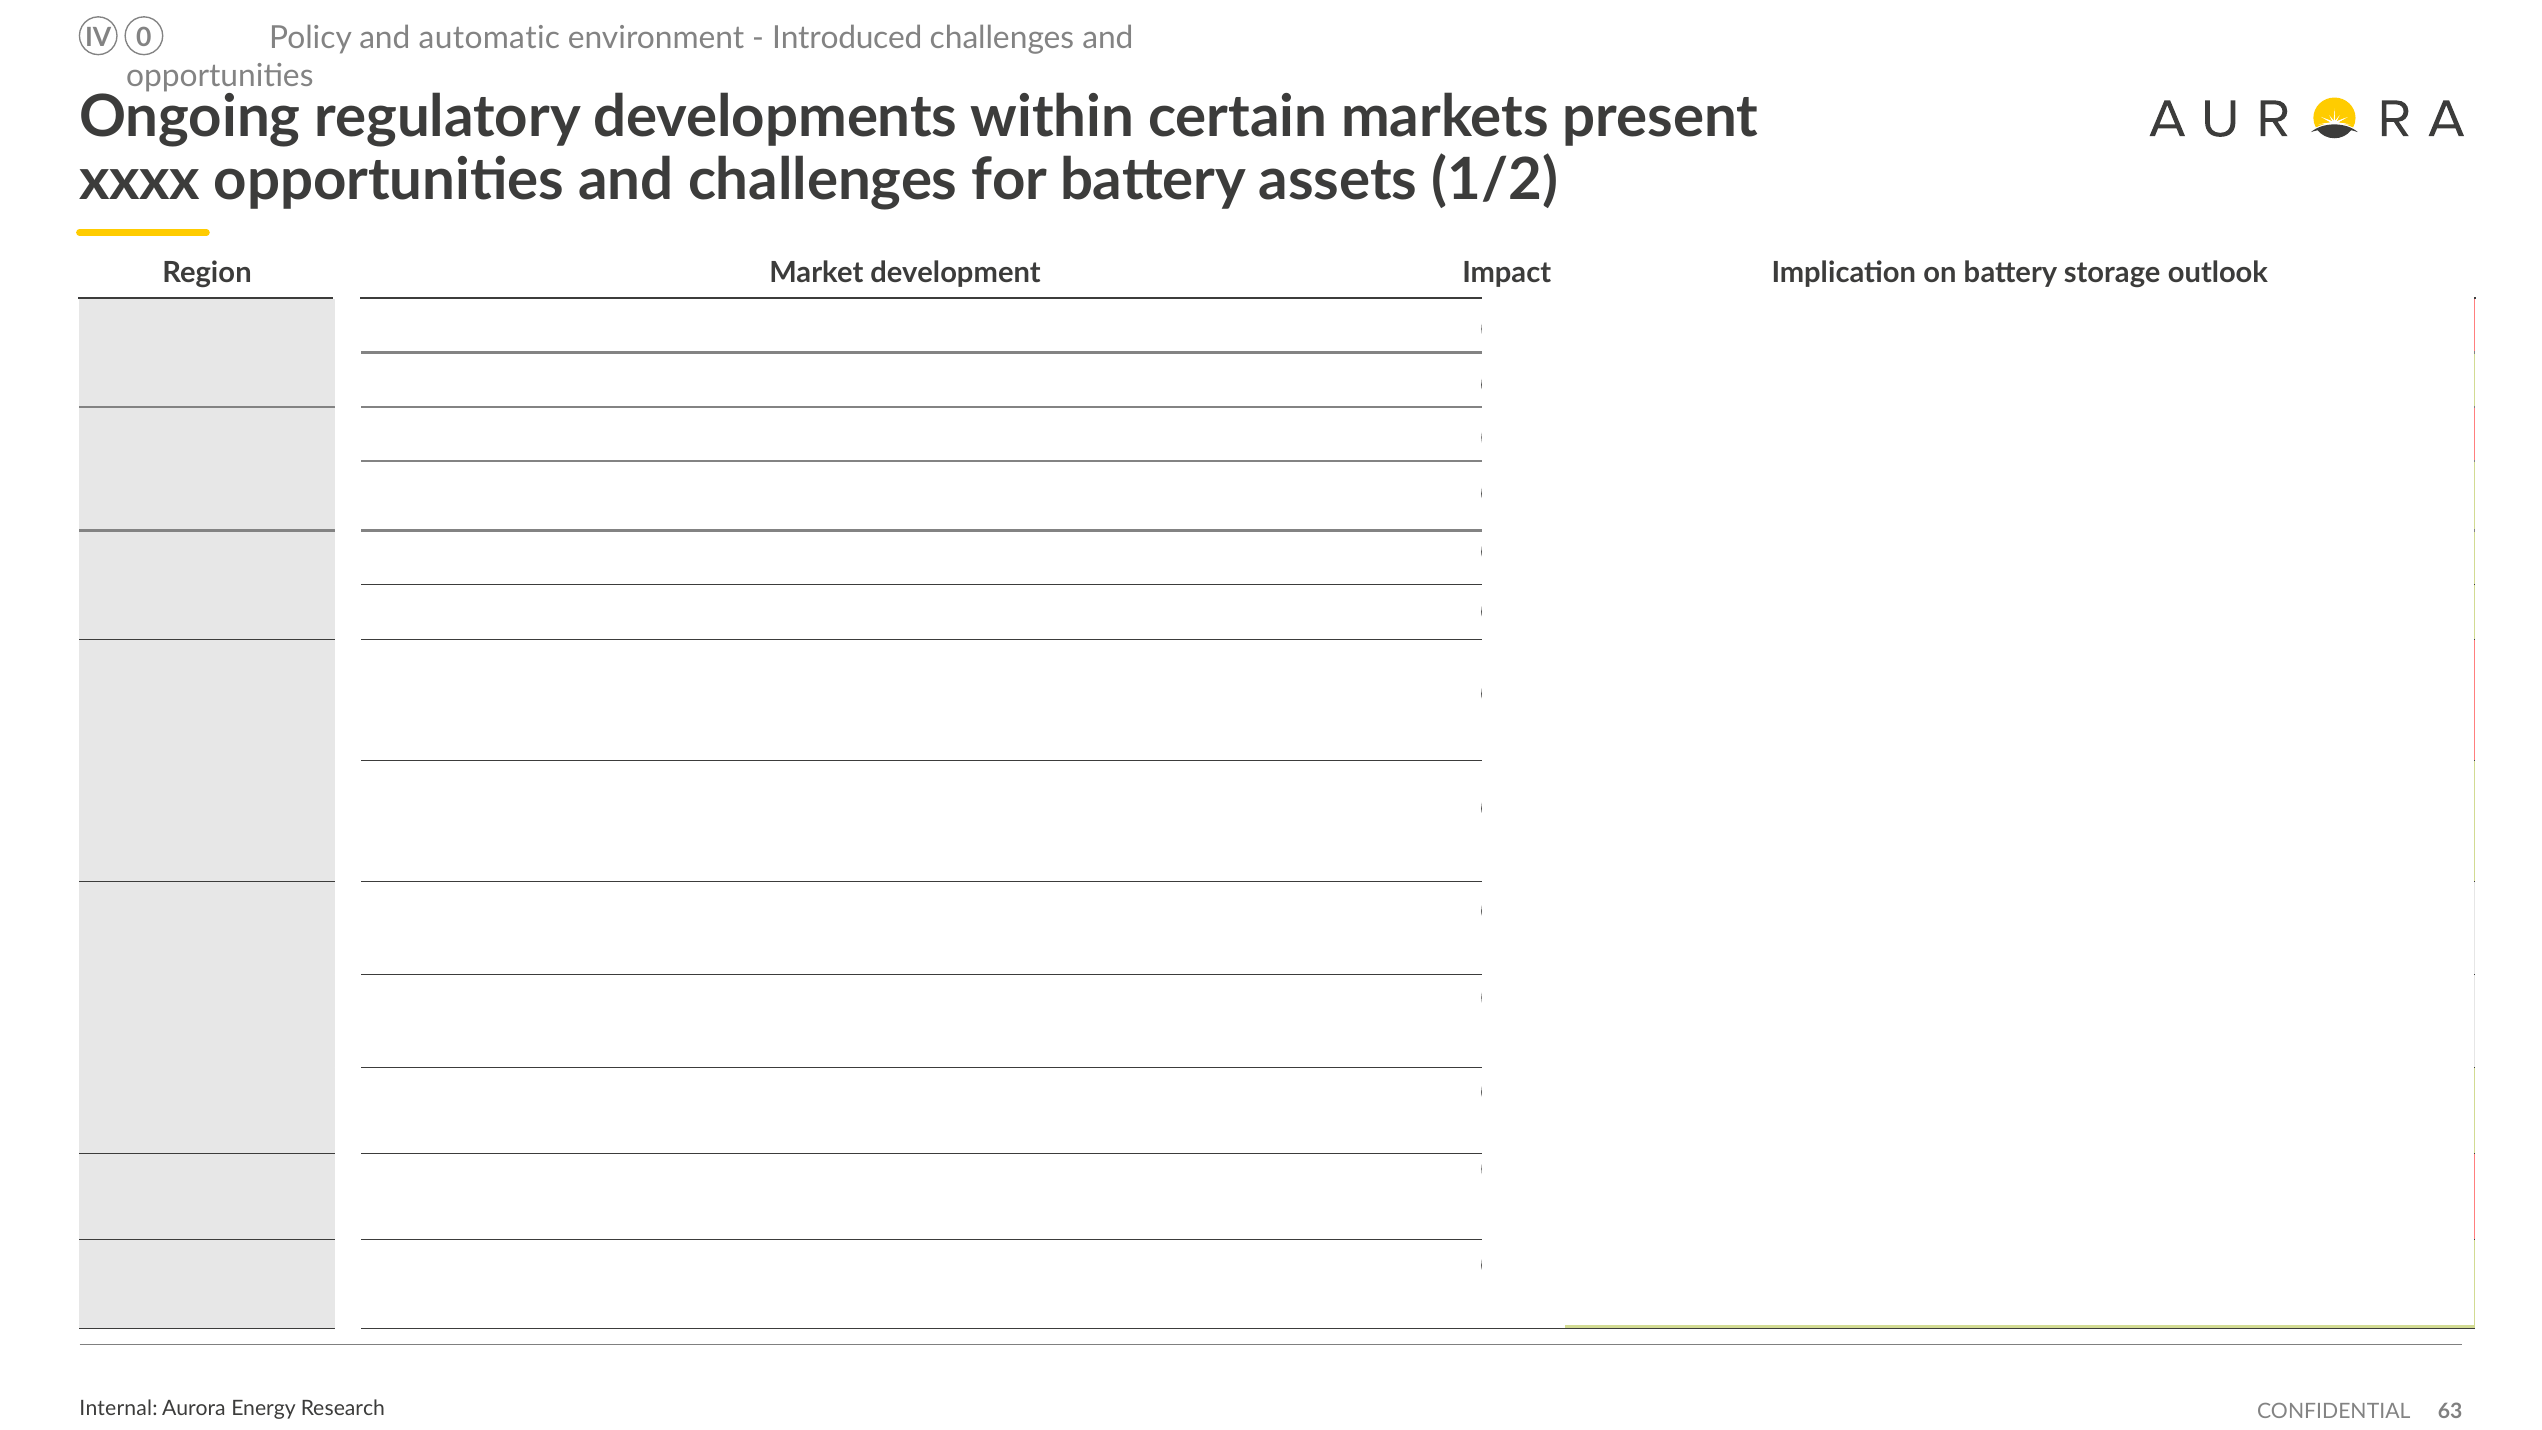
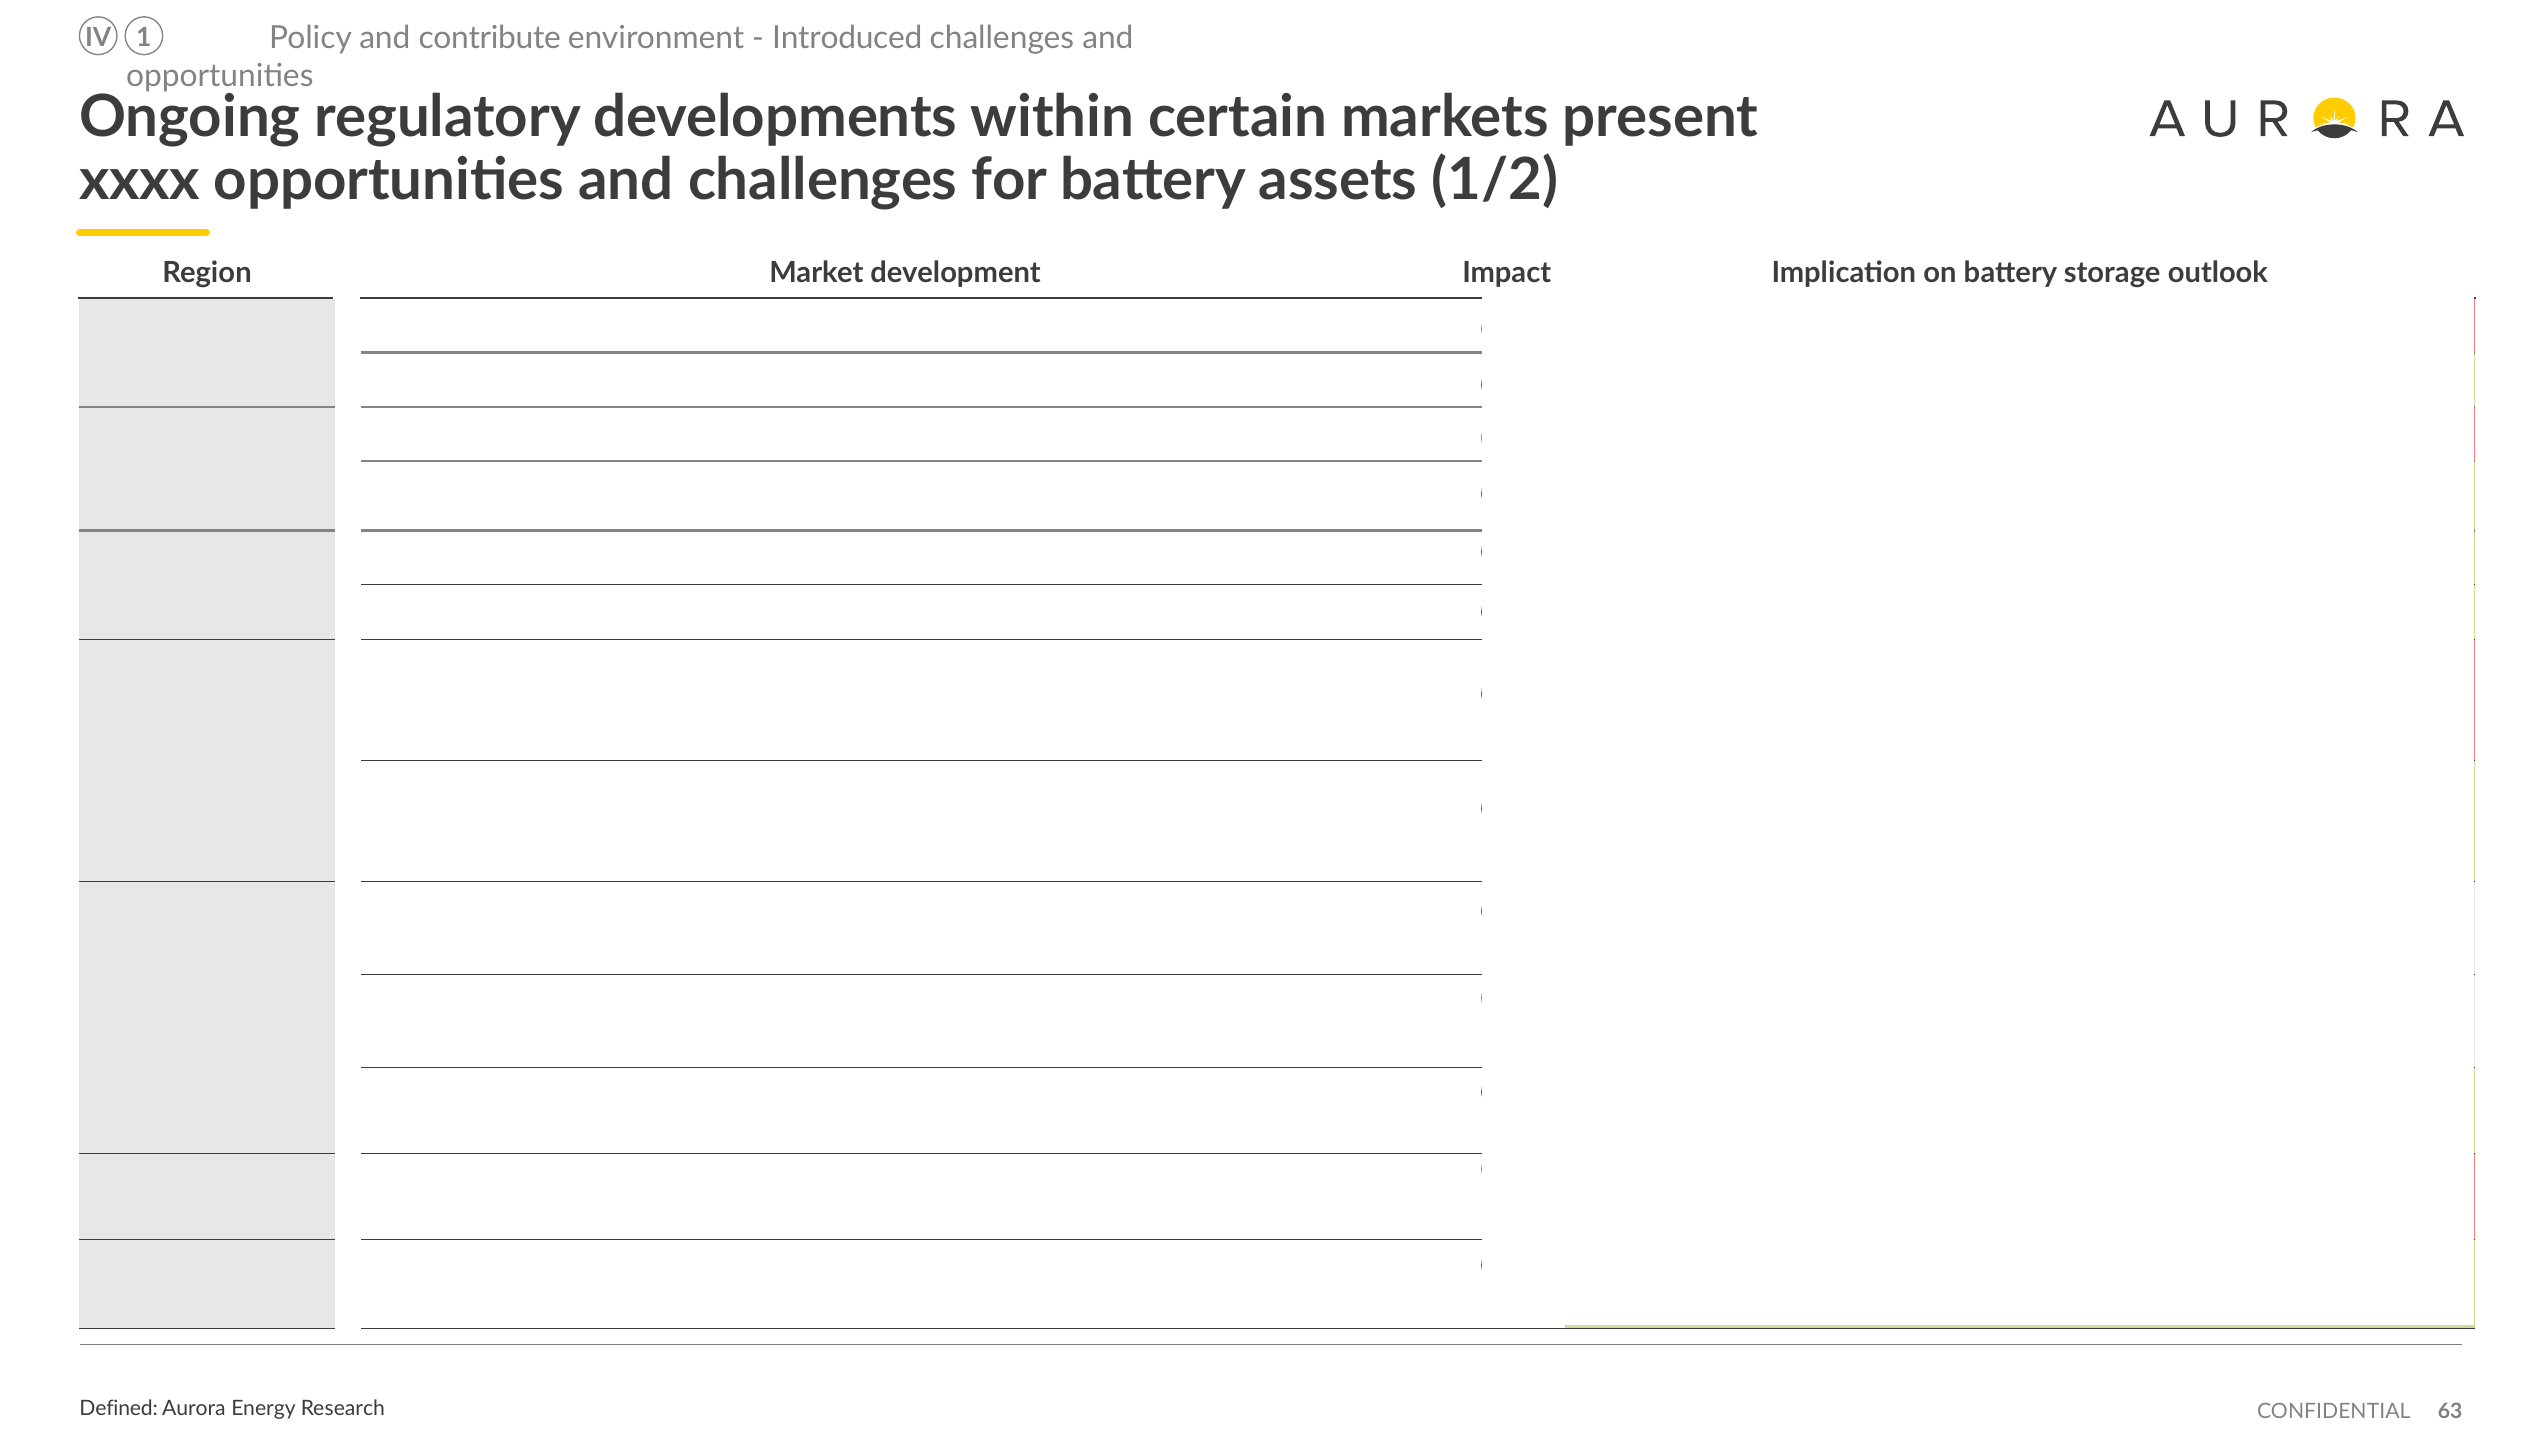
automatic: automatic -> contribute
0: 0 -> 1
Internal: Internal -> Defined
